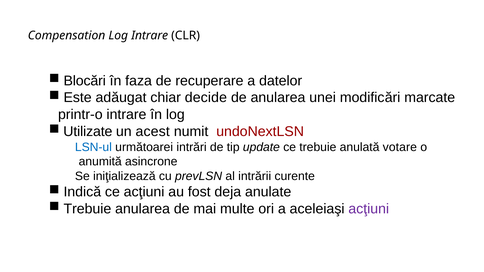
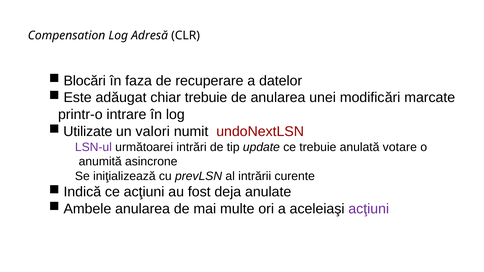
Log Intrare: Intrare -> Adresă
chiar decide: decide -> trebuie
acest: acest -> valori
LSN-ul colour: blue -> purple
Trebuie at (87, 209): Trebuie -> Ambele
